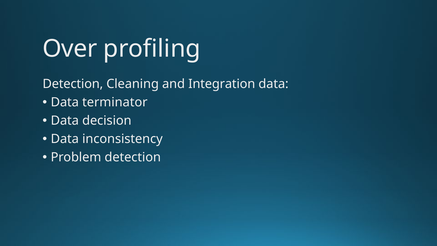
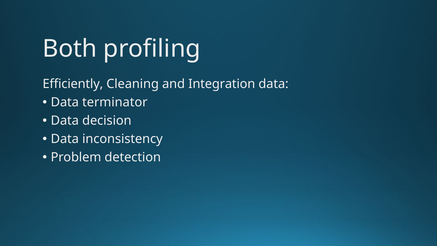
Over: Over -> Both
Detection at (73, 84): Detection -> Efficiently
